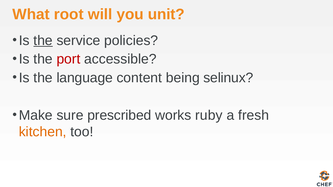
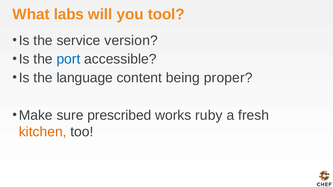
root: root -> labs
unit: unit -> tool
the at (43, 41) underline: present -> none
policies: policies -> version
port colour: red -> blue
selinux: selinux -> proper
